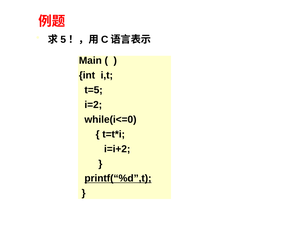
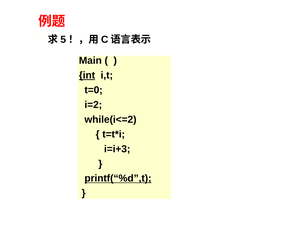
int underline: none -> present
t=5: t=5 -> t=0
while(i<=0: while(i<=0 -> while(i<=2
i=i+2: i=i+2 -> i=i+3
